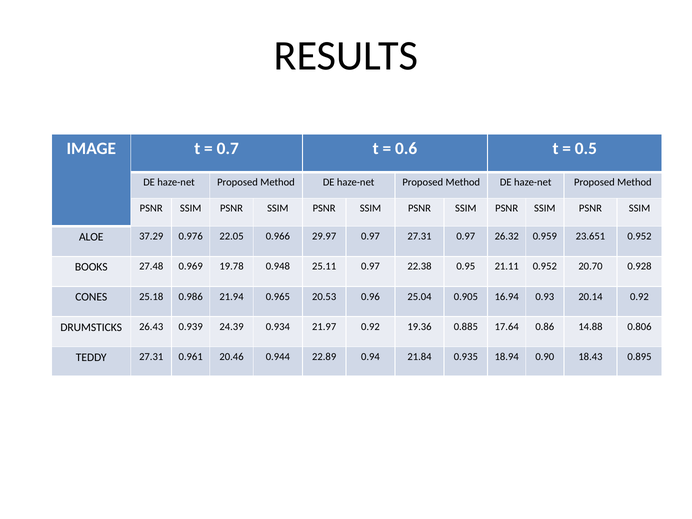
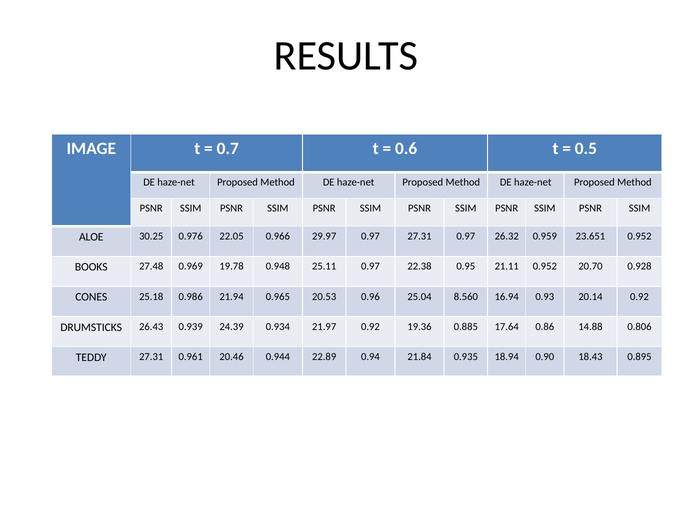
37.29: 37.29 -> 30.25
0.905: 0.905 -> 8.560
